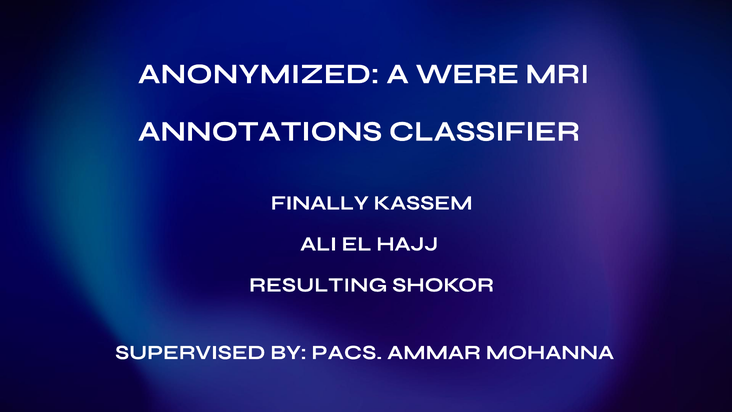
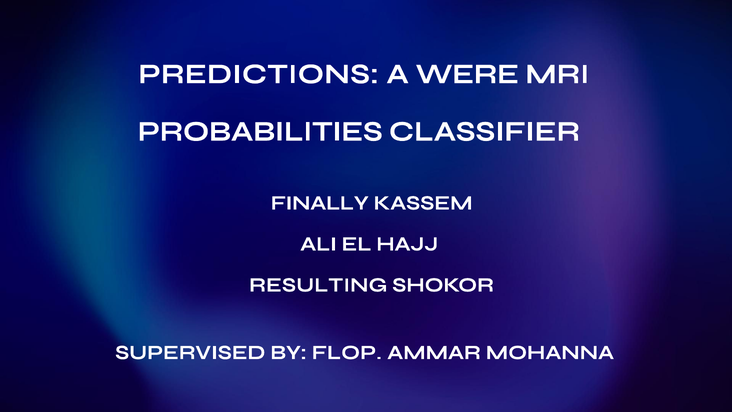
ANONYMIZED: ANONYMIZED -> PREDICTIONS
ANNOTATIONS: ANNOTATIONS -> PROBABILITIES
PACS: PACS -> FLOP
